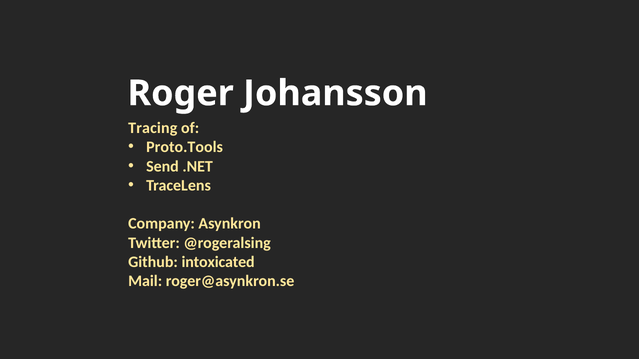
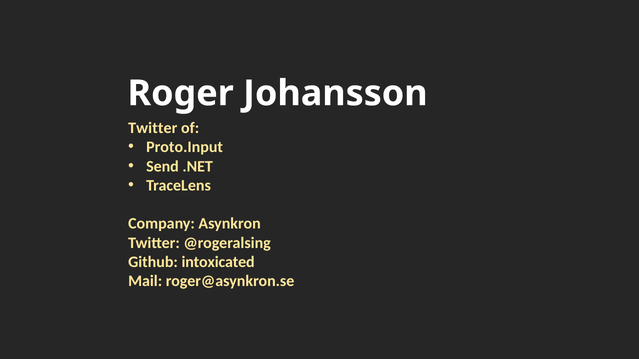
Tracing at (153, 128): Tracing -> Twitter
Proto.Tools: Proto.Tools -> Proto.Input
